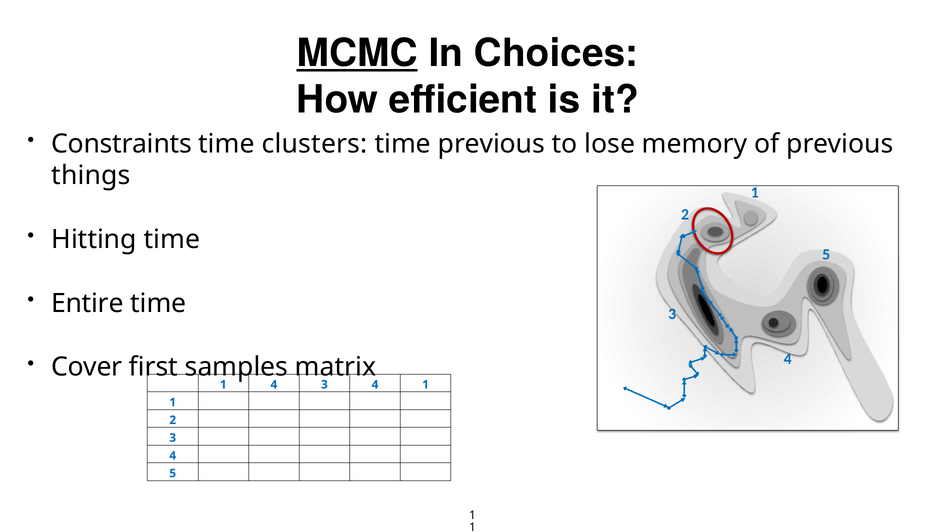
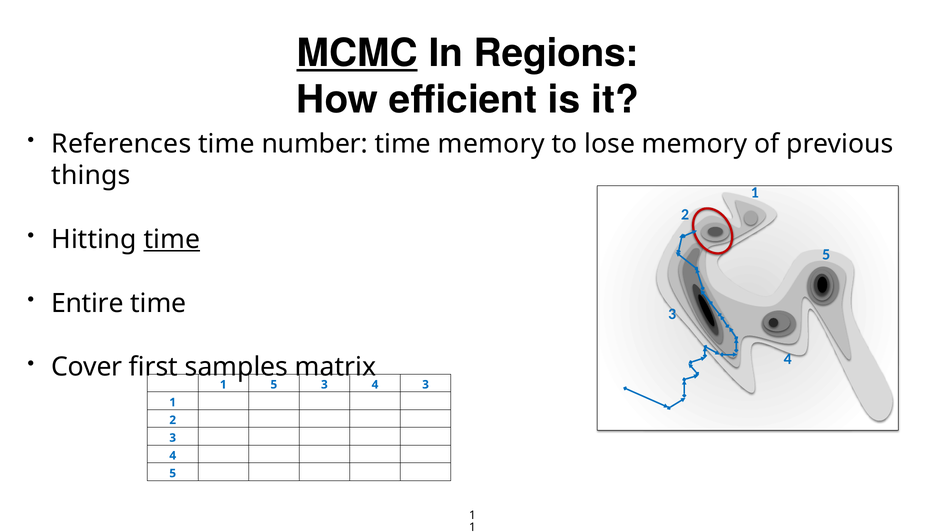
Choices: Choices -> Regions
Constraints: Constraints -> References
clusters: clusters -> number
time previous: previous -> memory
time at (172, 240) underline: none -> present
1 4: 4 -> 5
4 1: 1 -> 3
